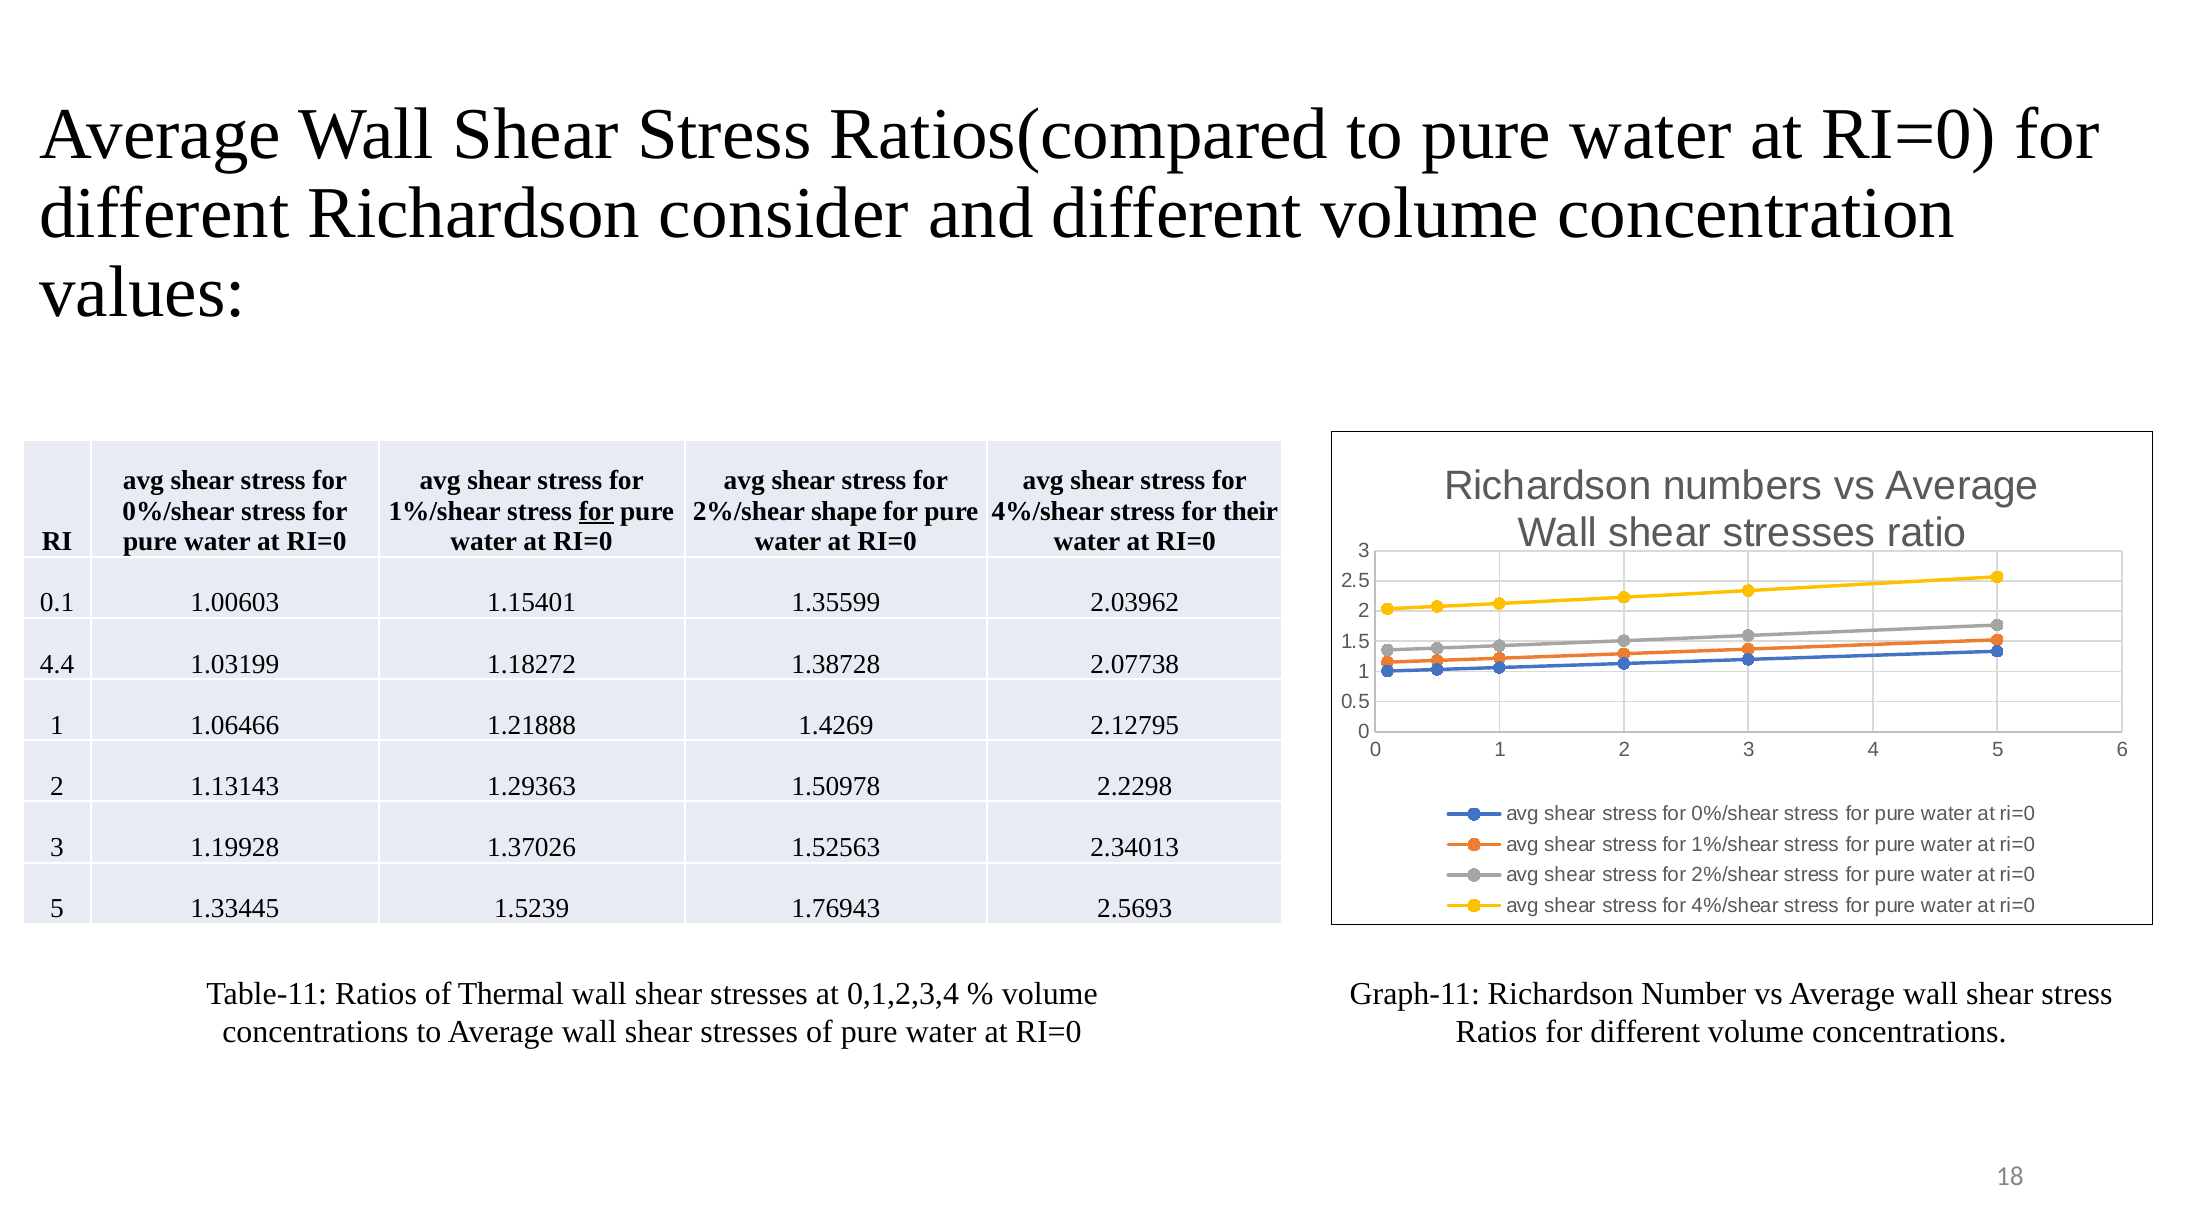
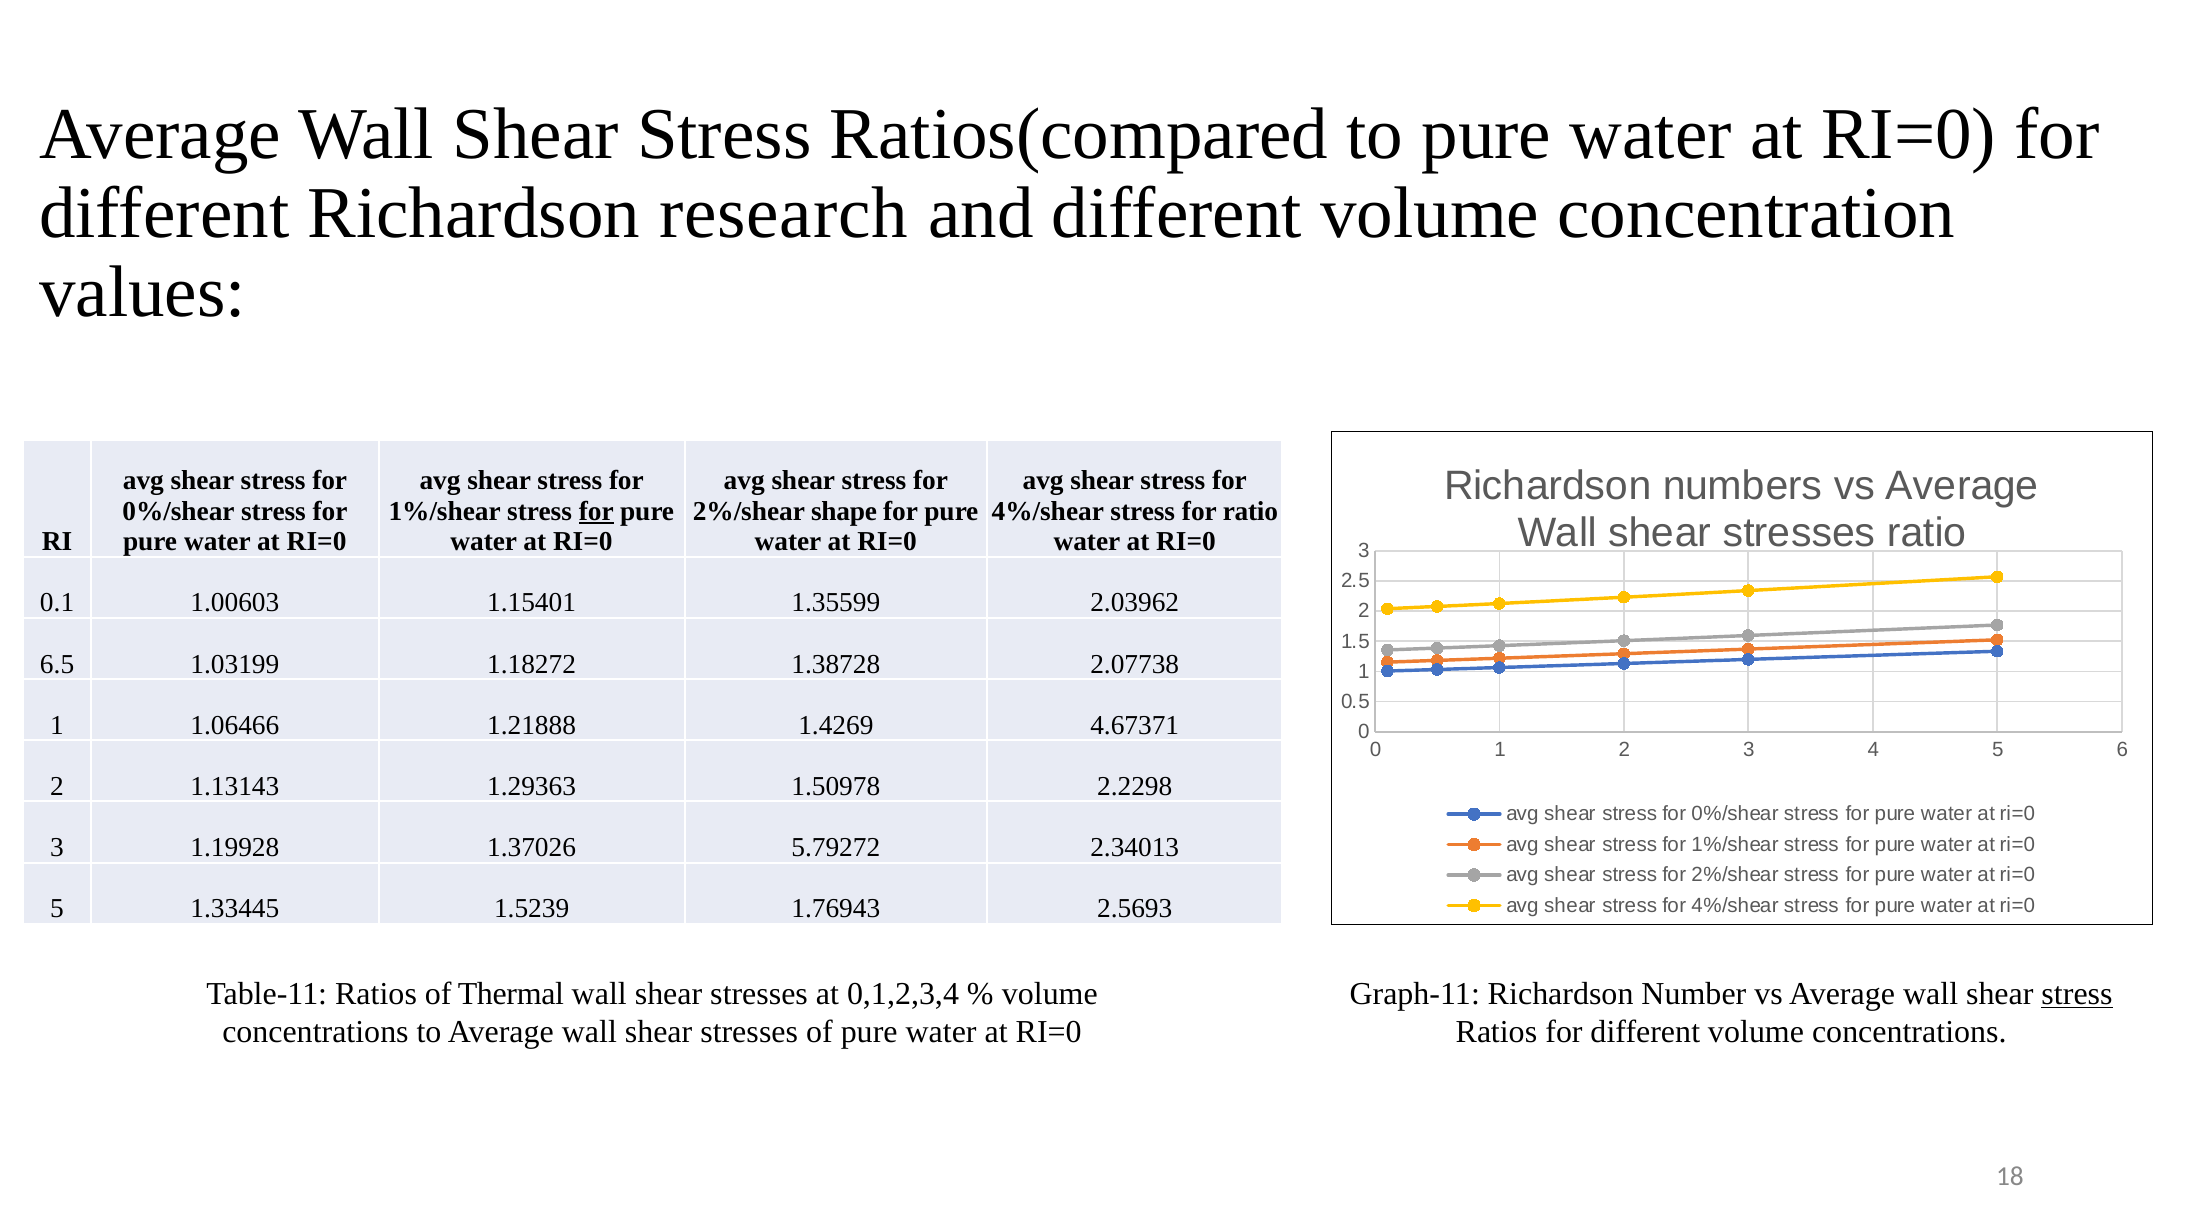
consider: consider -> research
for their: their -> ratio
4.4: 4.4 -> 6.5
2.12795: 2.12795 -> 4.67371
1.52563: 1.52563 -> 5.79272
stress at (2077, 994) underline: none -> present
